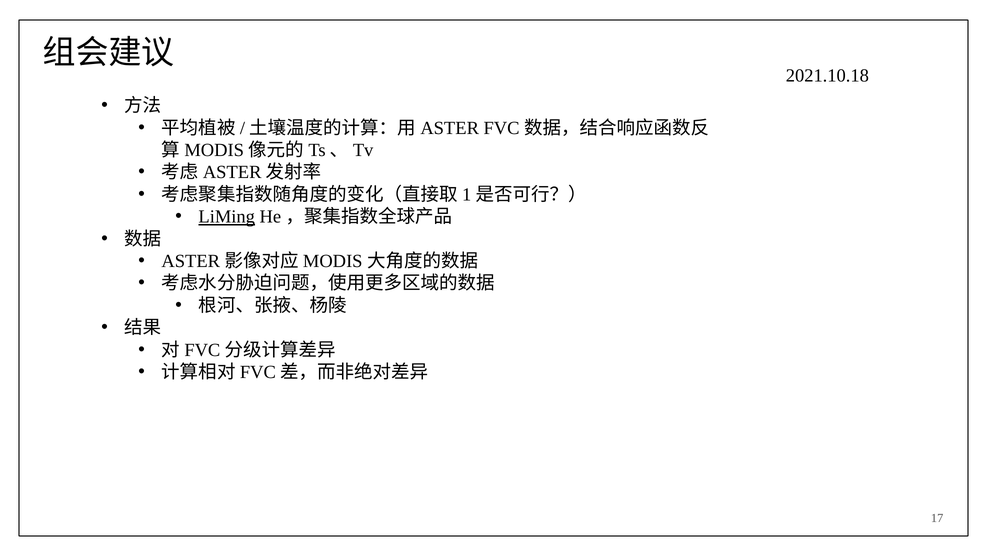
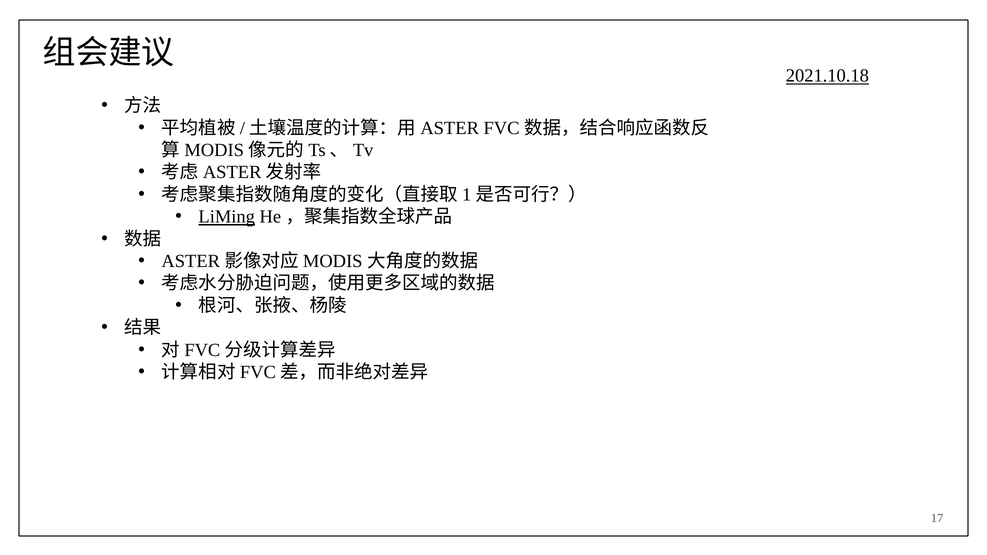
2021.10.18 underline: none -> present
